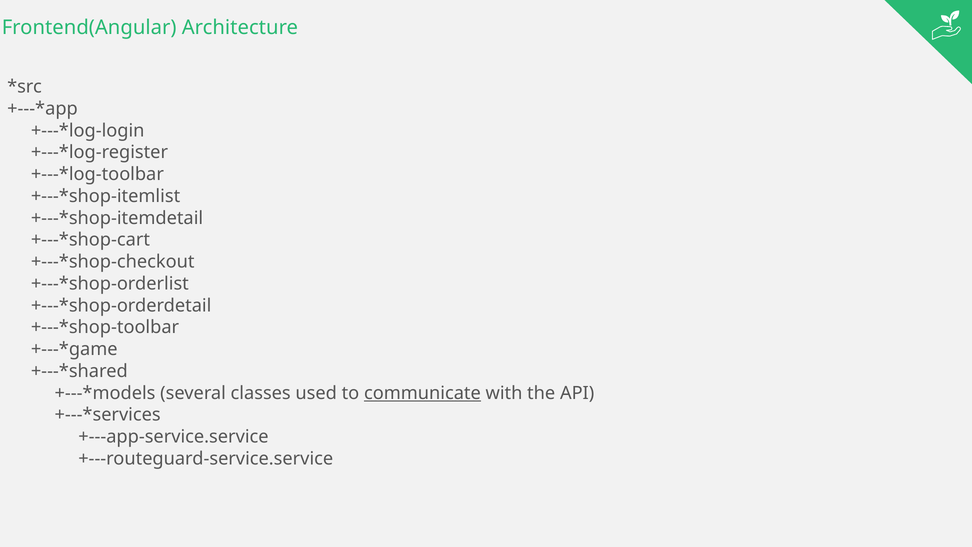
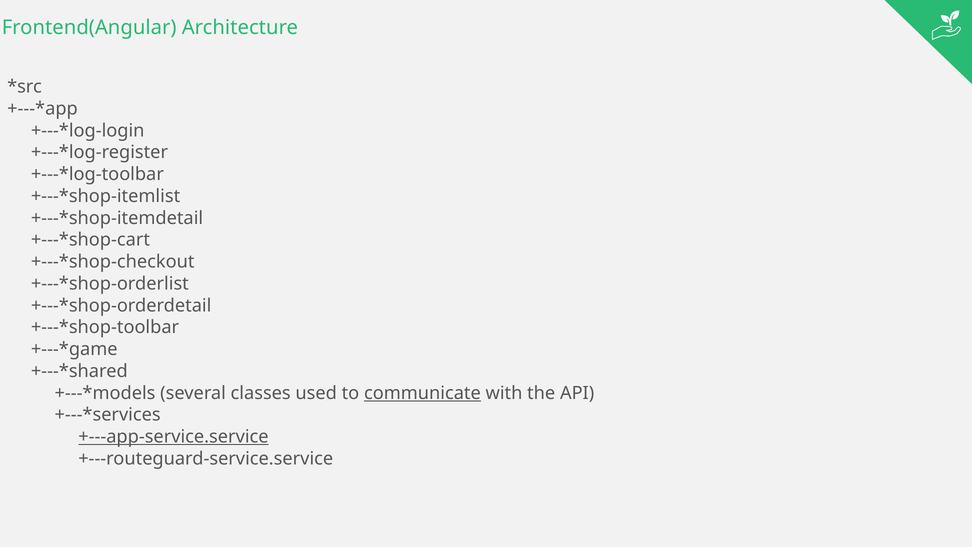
+---app-service.service underline: none -> present
